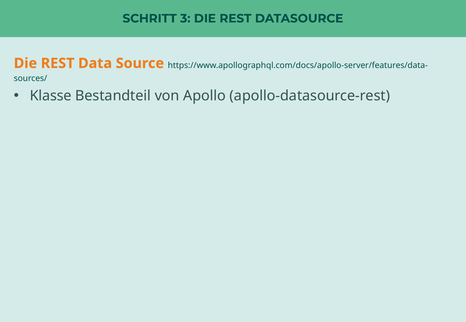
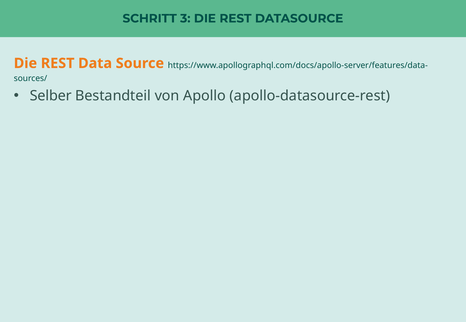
Klasse: Klasse -> Selber
